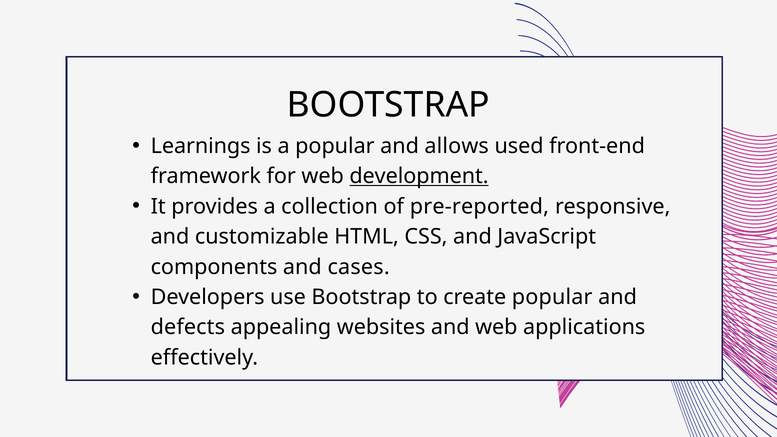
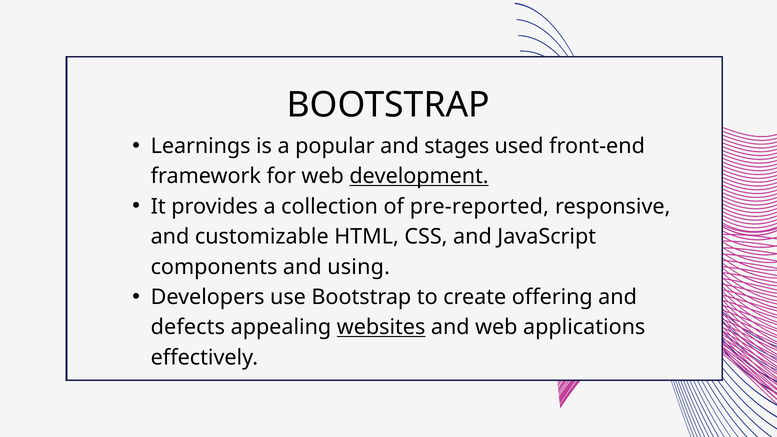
allows: allows -> stages
cases: cases -> using
create popular: popular -> offering
websites underline: none -> present
